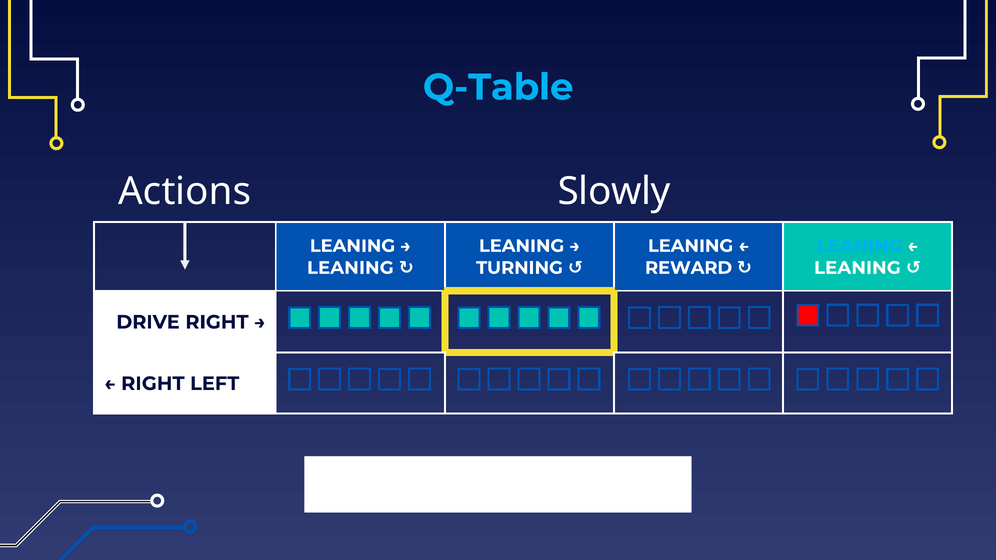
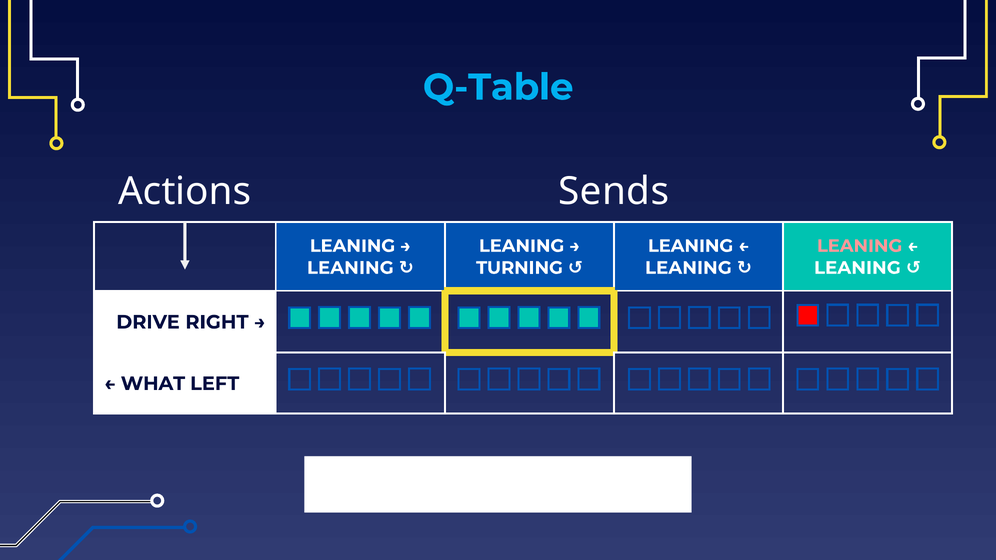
Slowly at (614, 192): Slowly -> Sends
LEANING at (860, 246) colour: light blue -> pink
REWARD at (689, 268): REWARD -> LEANING
RIGHT at (153, 384): RIGHT -> WHAT
